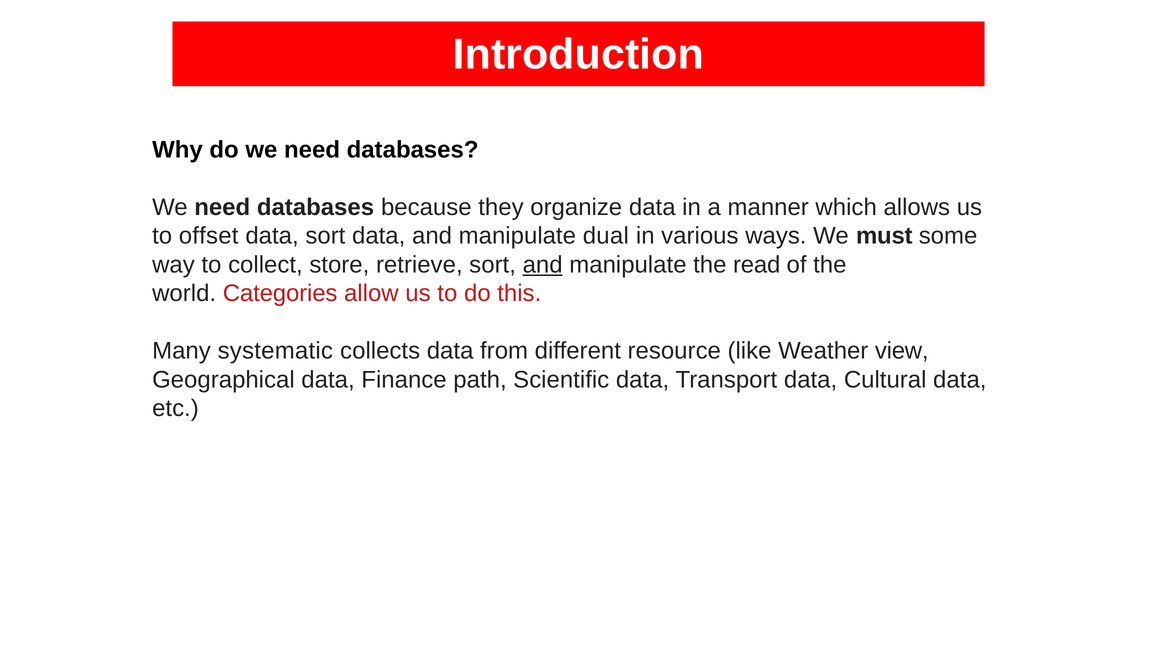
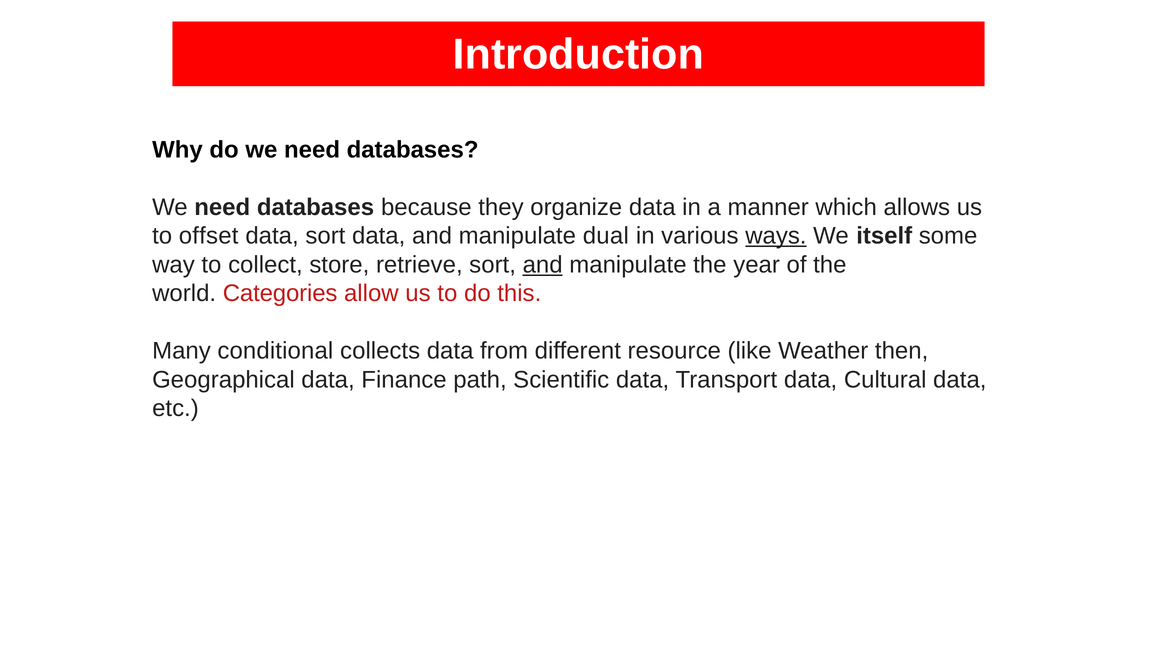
ways underline: none -> present
must: must -> itself
read: read -> year
systematic: systematic -> conditional
view: view -> then
